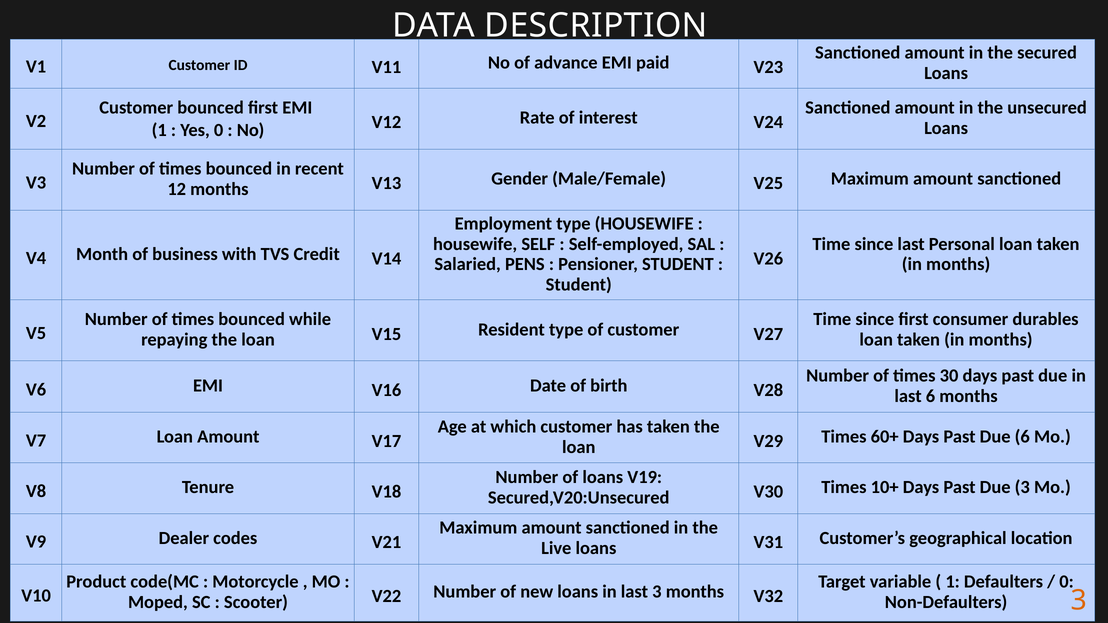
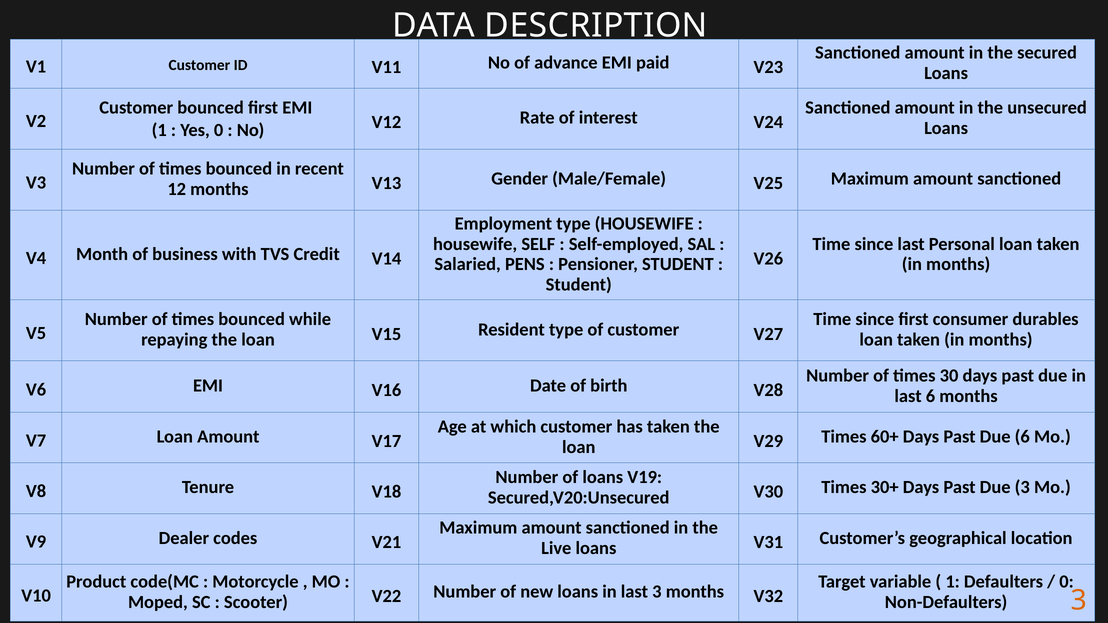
10+: 10+ -> 30+
